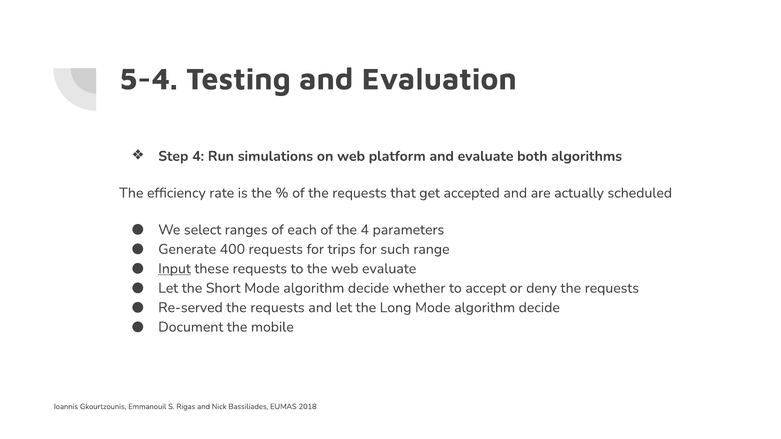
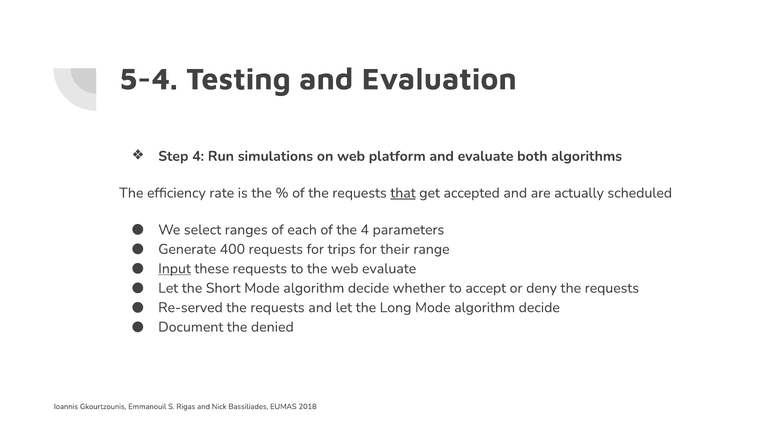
that underline: none -> present
such: such -> their
mobile: mobile -> denied
